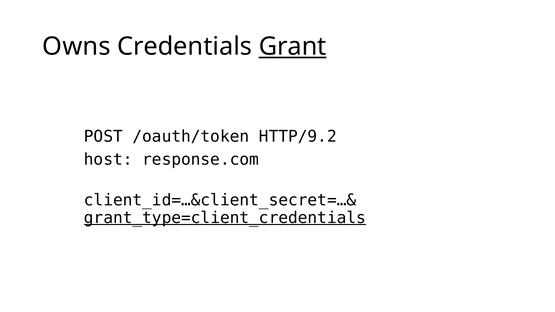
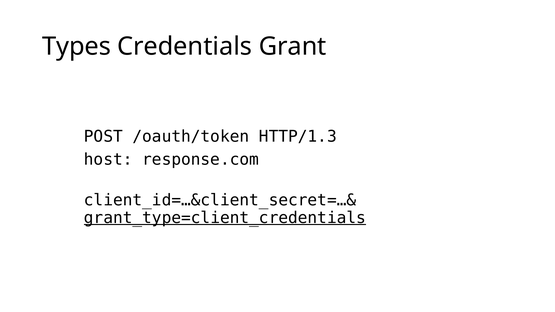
Owns: Owns -> Types
Grant underline: present -> none
HTTP/9.2: HTTP/9.2 -> HTTP/1.3
